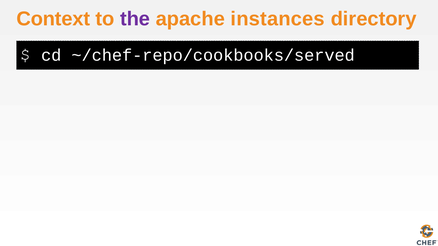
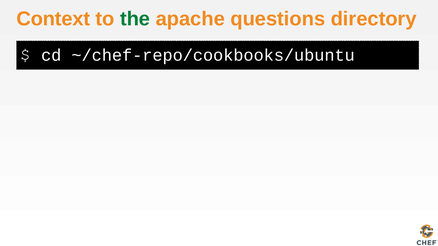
the colour: purple -> green
instances: instances -> questions
~/chef-repo/cookbooks/served: ~/chef-repo/cookbooks/served -> ~/chef-repo/cookbooks/ubuntu
